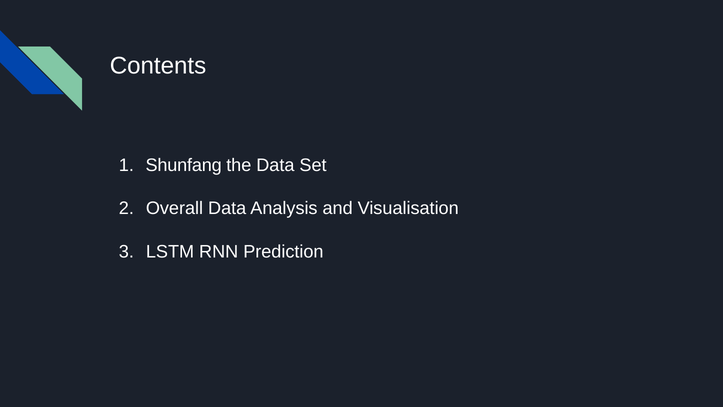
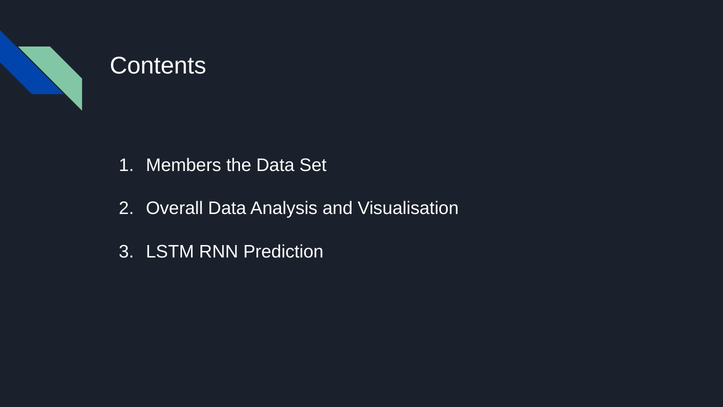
Shunfang: Shunfang -> Members
